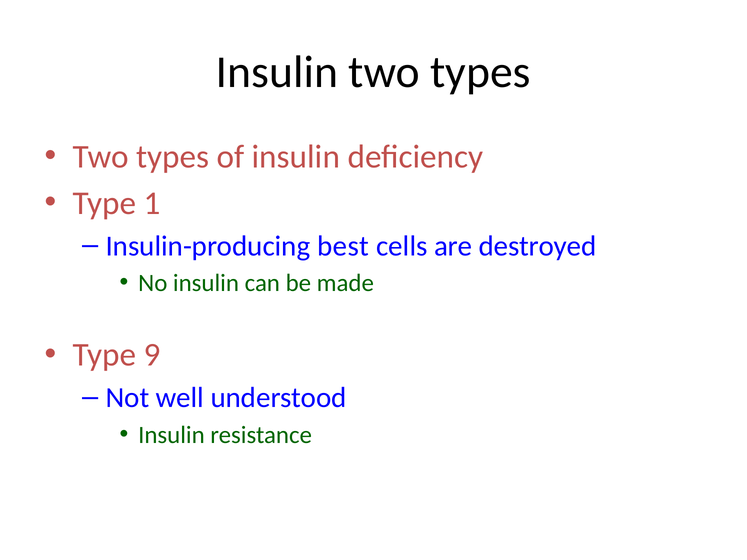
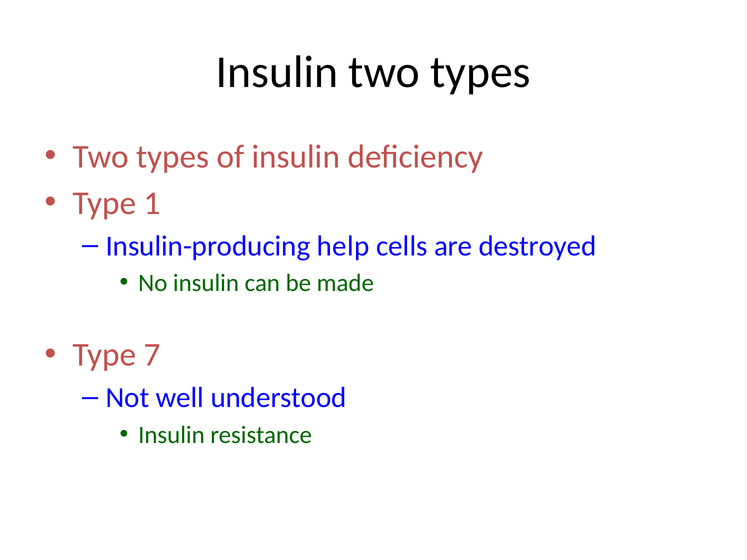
best: best -> help
9: 9 -> 7
